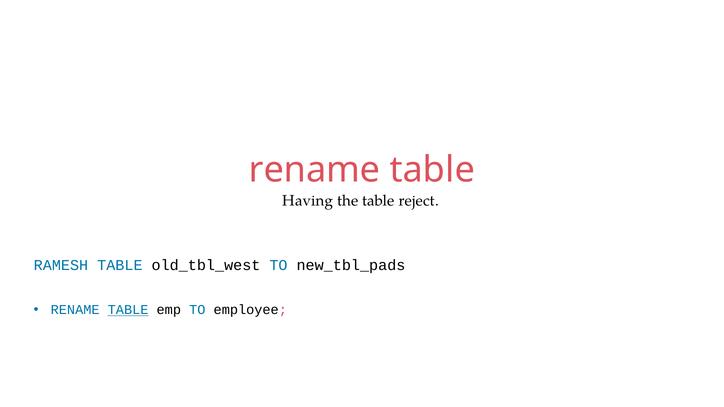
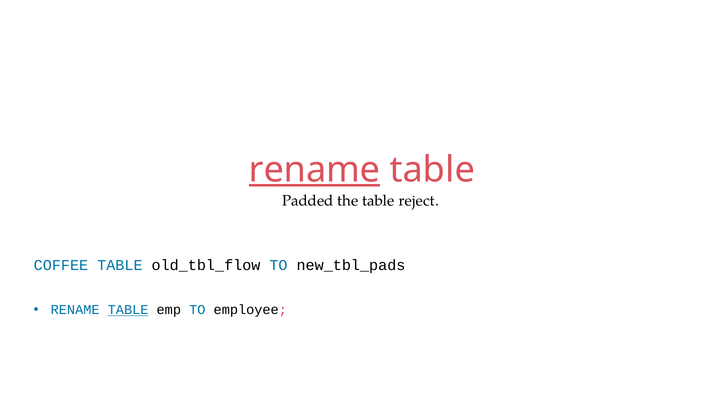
rename at (315, 170) underline: none -> present
Having: Having -> Padded
RAMESH: RAMESH -> COFFEE
old_tbl_west: old_tbl_west -> old_tbl_flow
